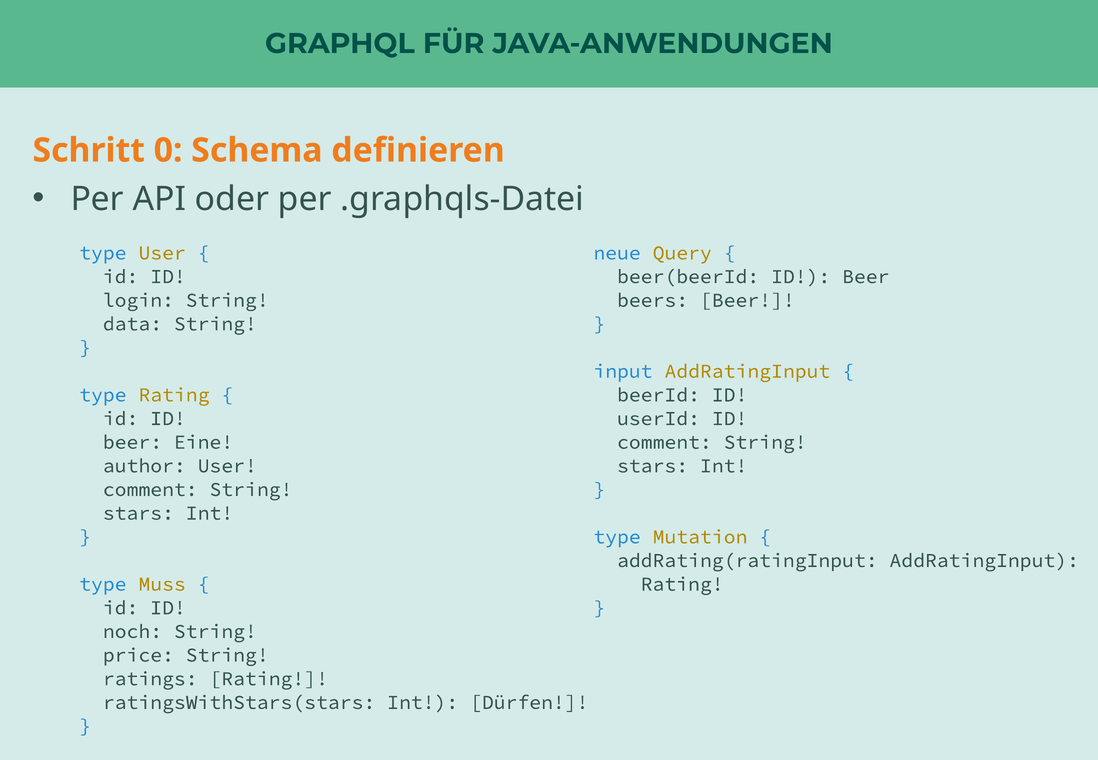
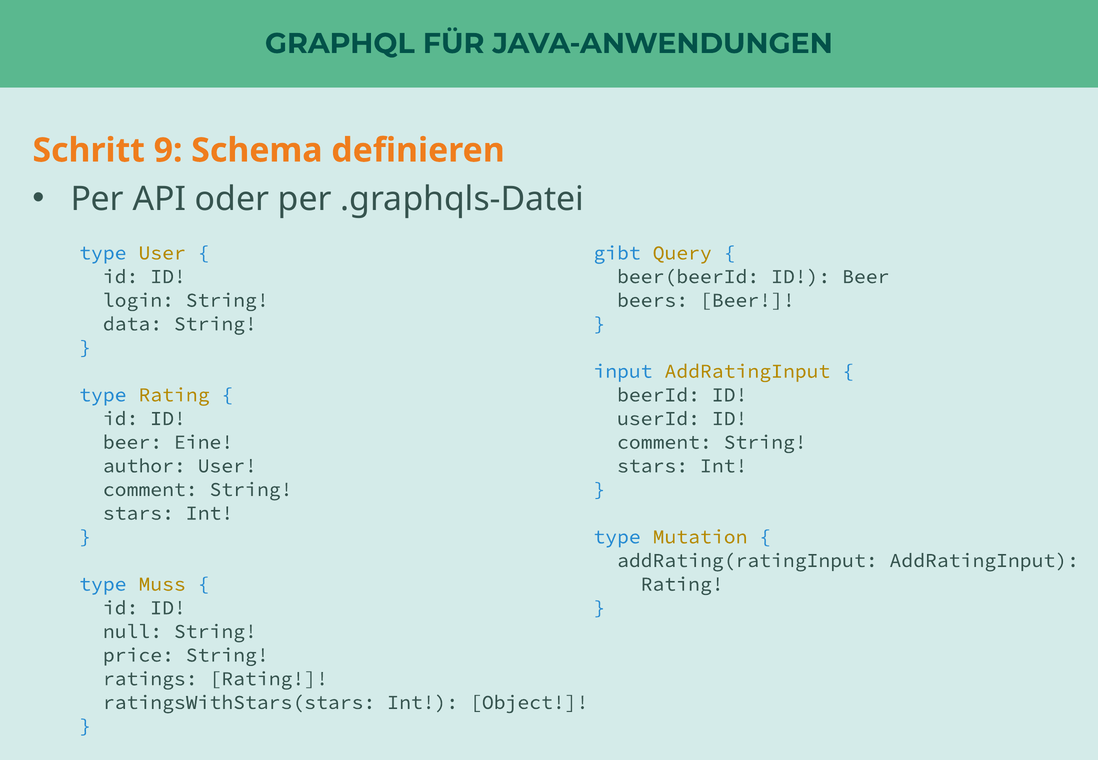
0: 0 -> 9
neue: neue -> gibt
noch: noch -> null
Dürfen: Dürfen -> Object
